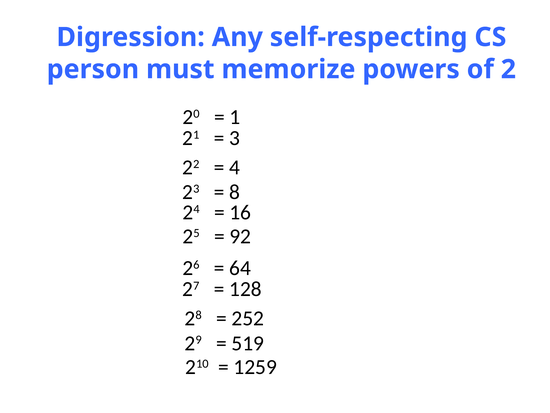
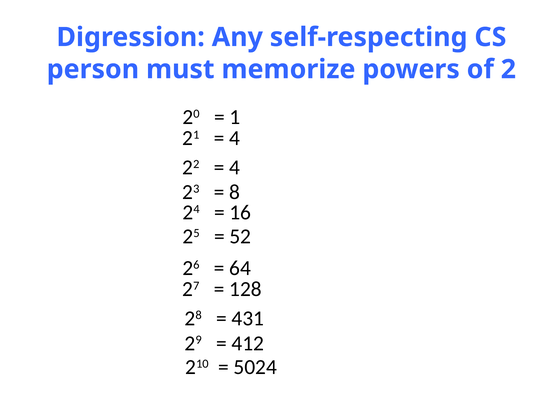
3 at (235, 138): 3 -> 4
92: 92 -> 52
252: 252 -> 431
519: 519 -> 412
1259: 1259 -> 5024
